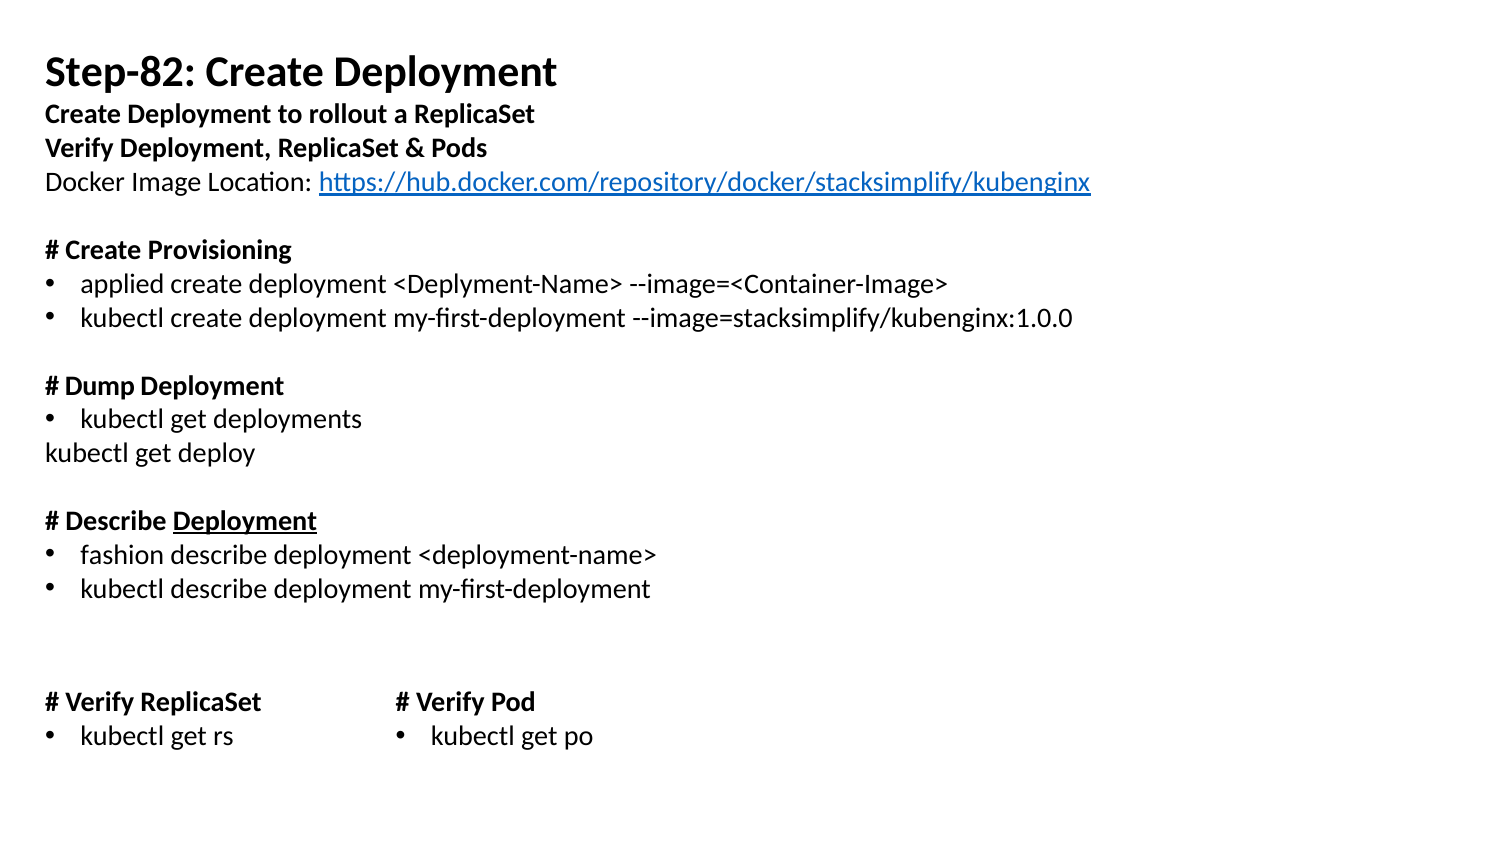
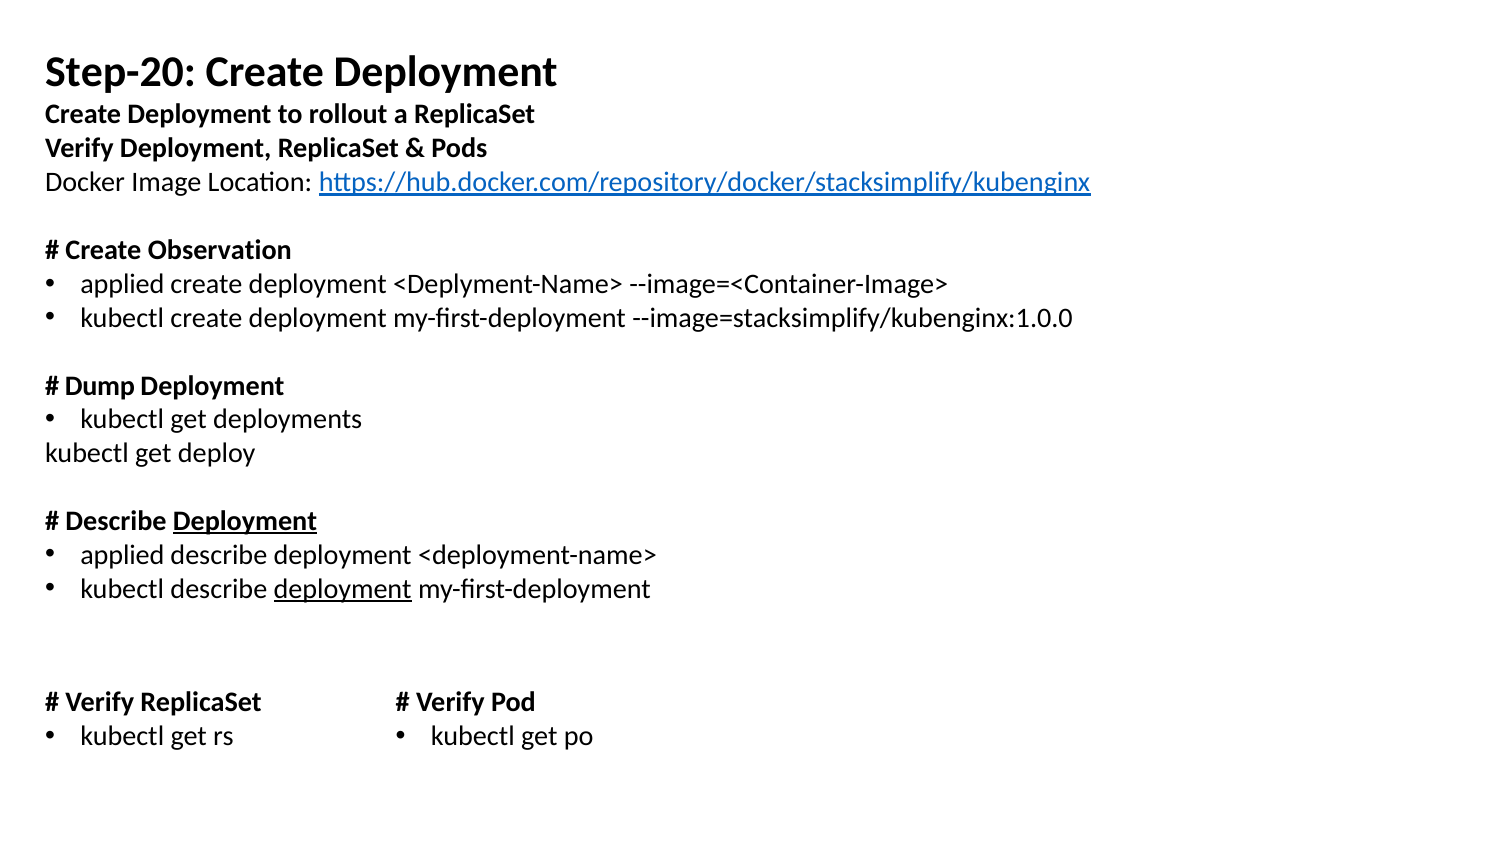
Step-82: Step-82 -> Step-20
Provisioning: Provisioning -> Observation
fashion at (122, 555): fashion -> applied
deployment at (343, 589) underline: none -> present
